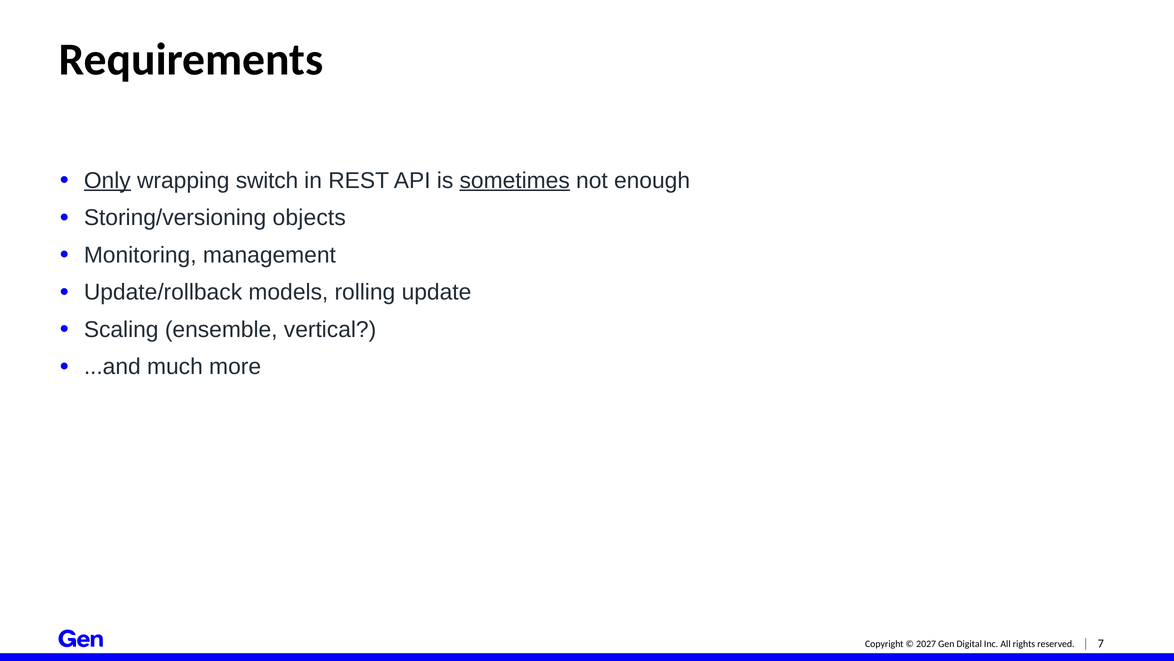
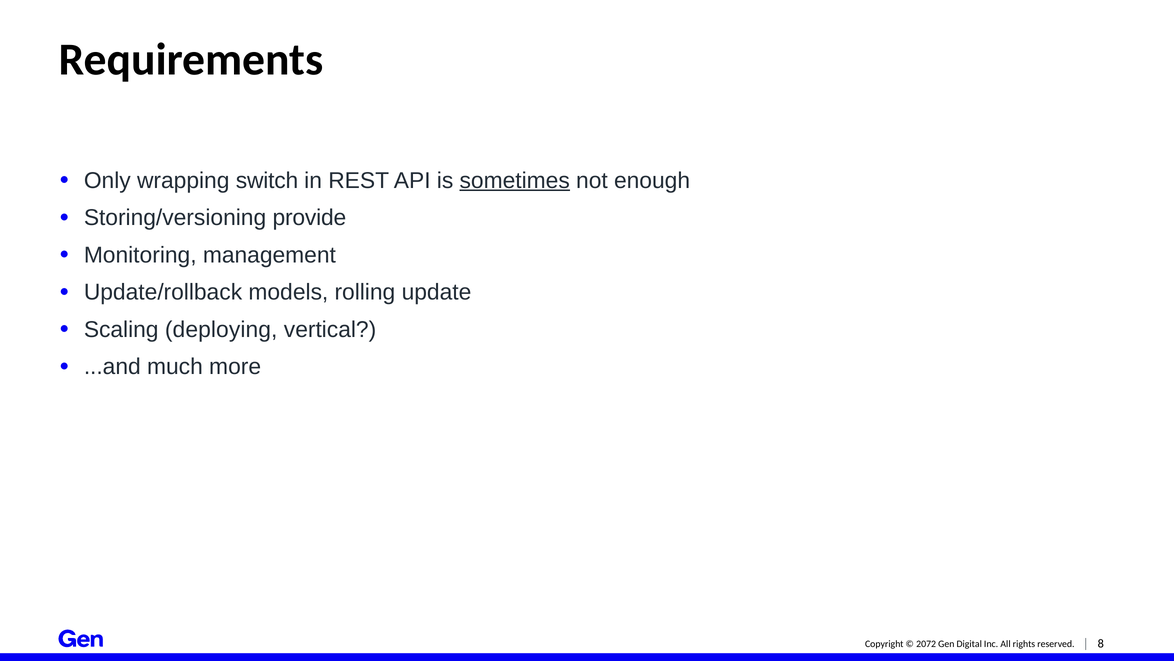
Only underline: present -> none
objects: objects -> provide
ensemble: ensemble -> deploying
2027: 2027 -> 2072
7: 7 -> 8
